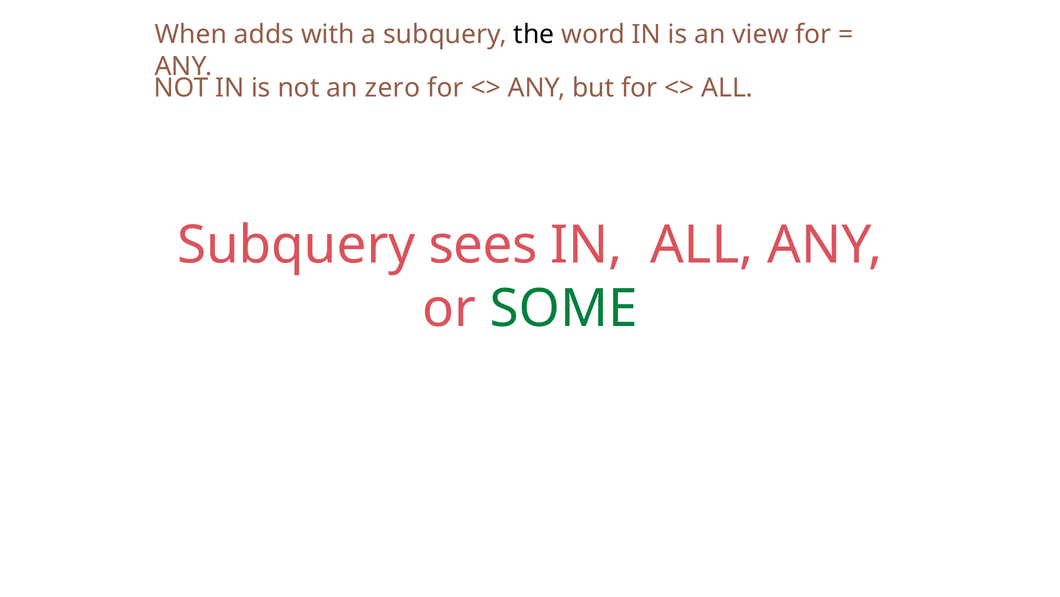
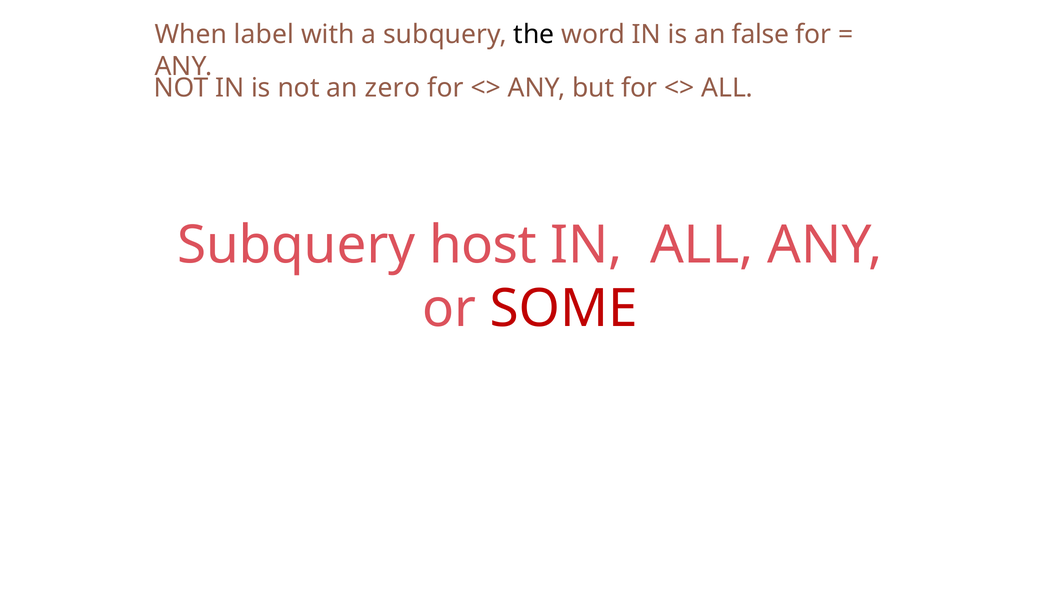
adds: adds -> label
view: view -> false
sees: sees -> host
SOME colour: green -> red
